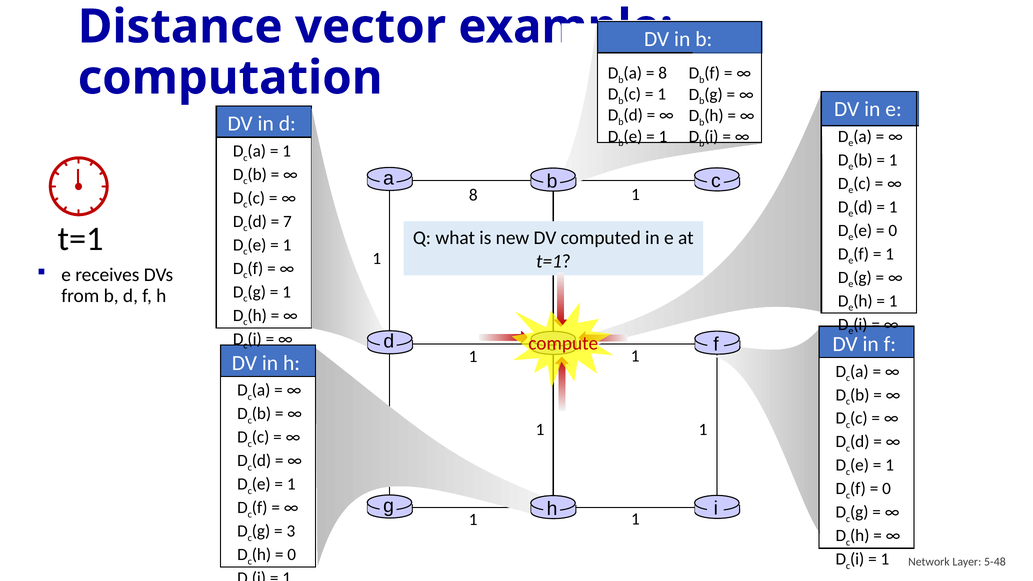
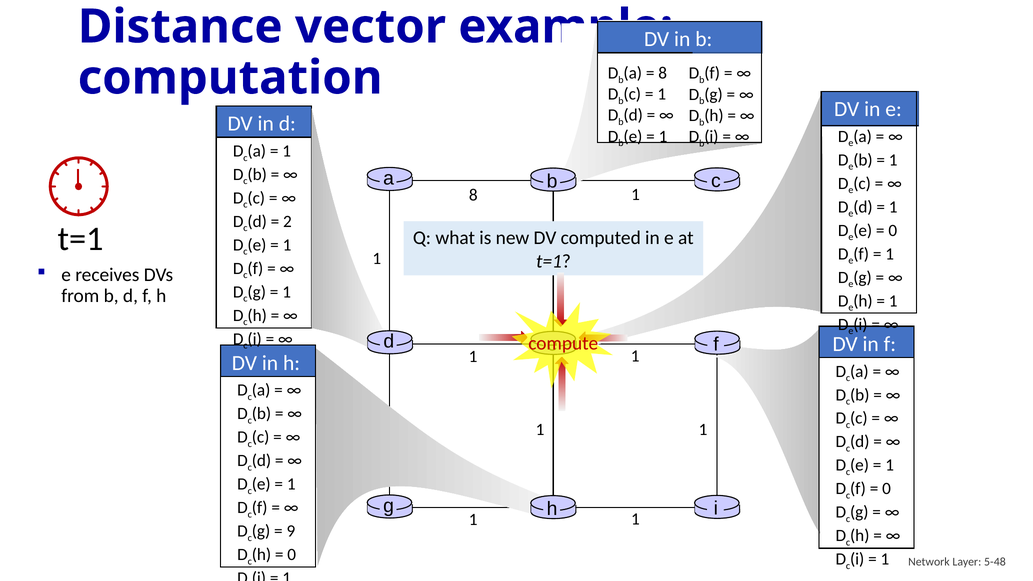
7: 7 -> 2
3: 3 -> 9
